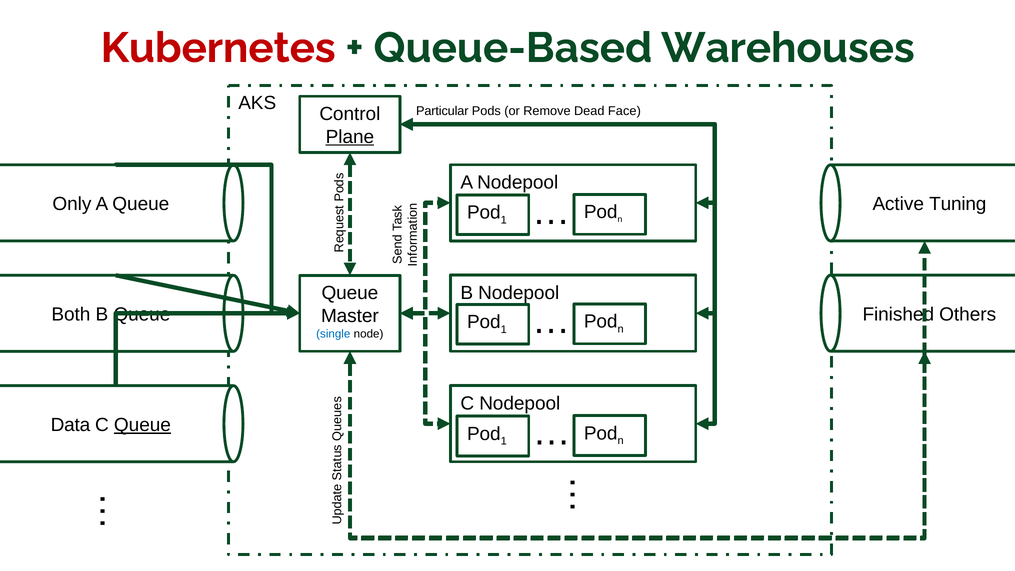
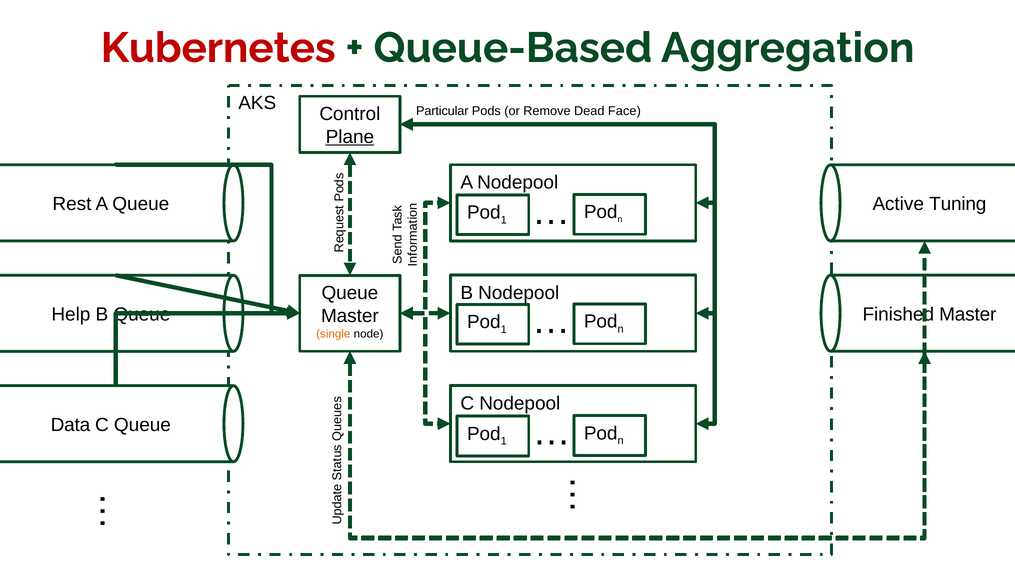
Warehouses: Warehouses -> Aggregation
Only: Only -> Rest
Others at (968, 314): Others -> Master
Both: Both -> Help
single colour: blue -> orange
Queue at (142, 425) underline: present -> none
